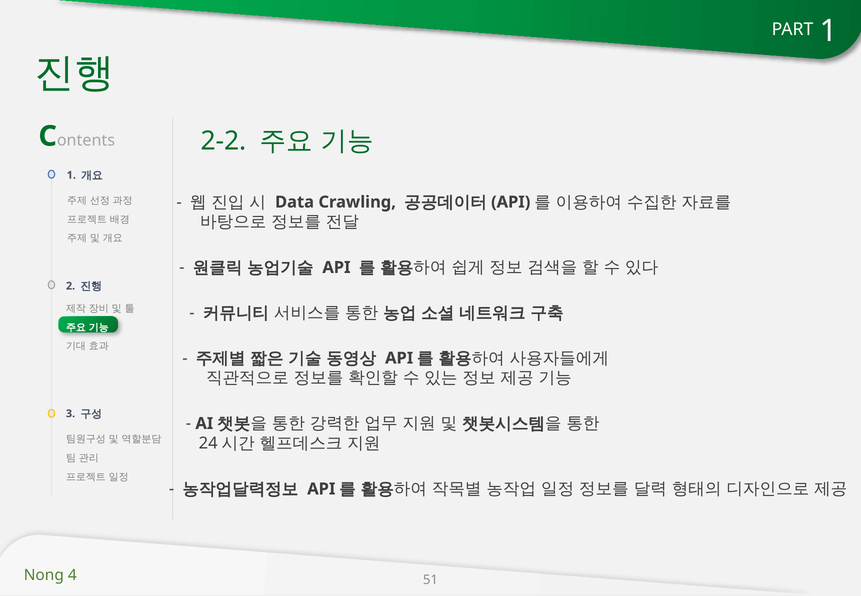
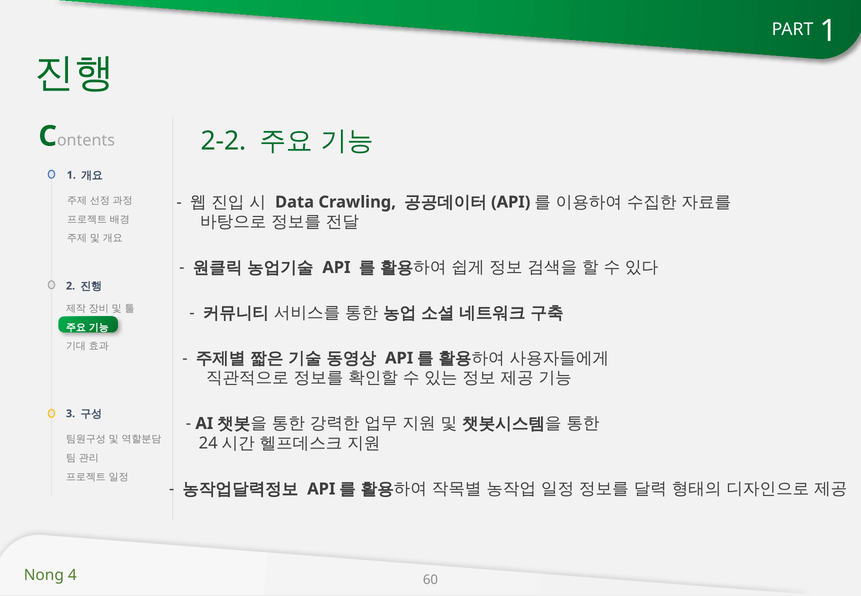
51: 51 -> 60
